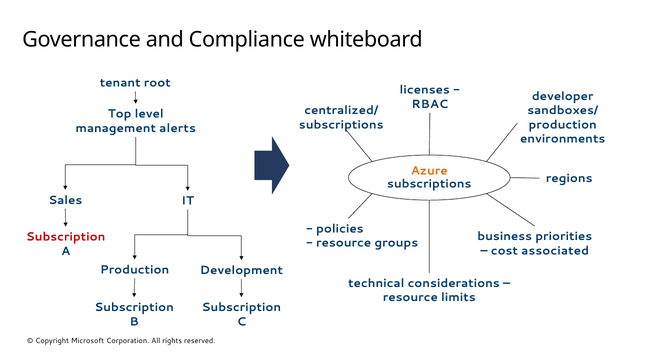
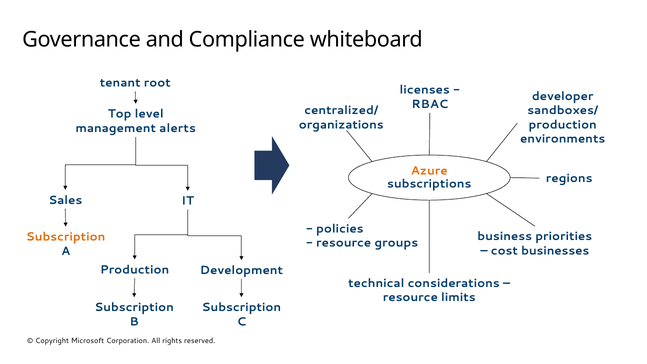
subscriptions at (341, 125): subscriptions -> organizations
Subscription at (66, 237) colour: red -> orange
associated: associated -> businesses
